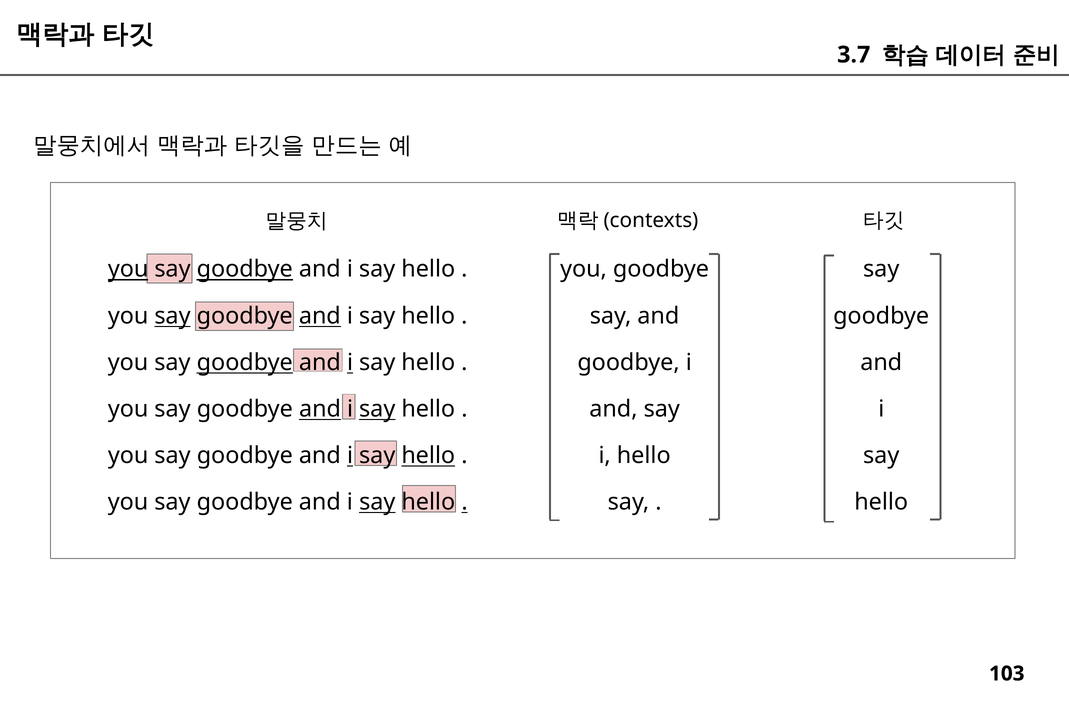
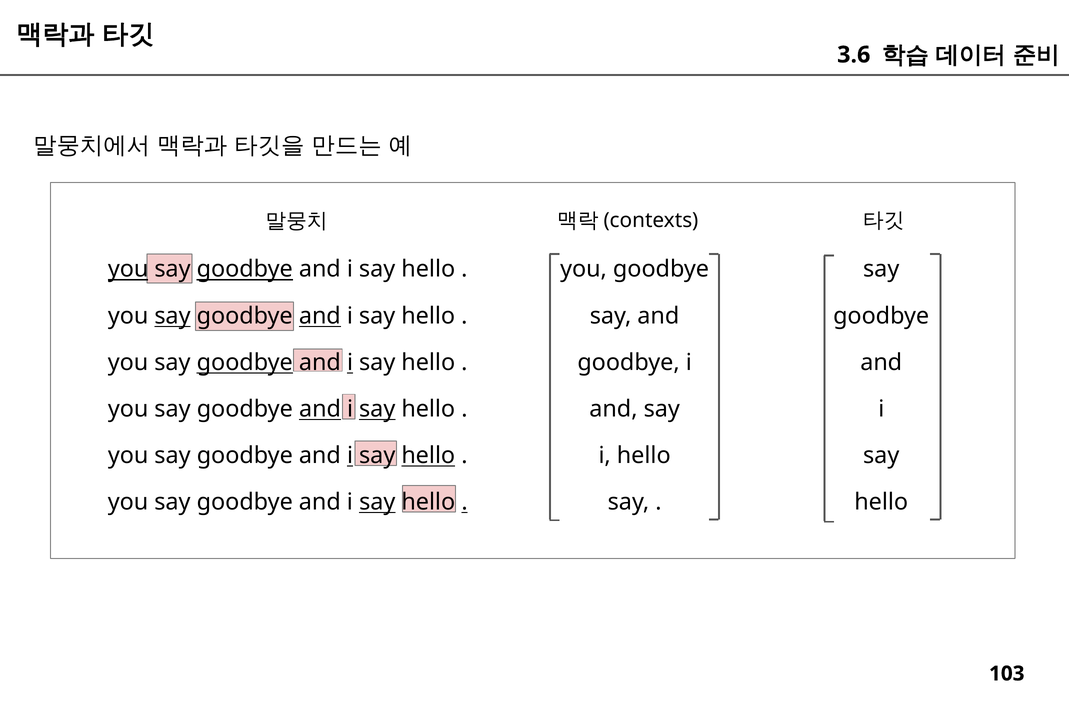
3.7: 3.7 -> 3.6
